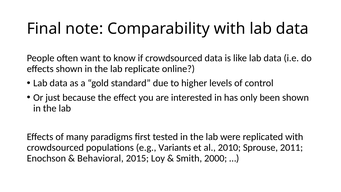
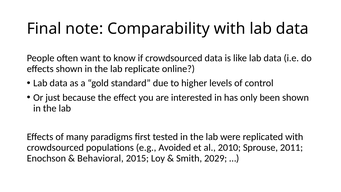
Variants: Variants -> Avoided
2000: 2000 -> 2029
